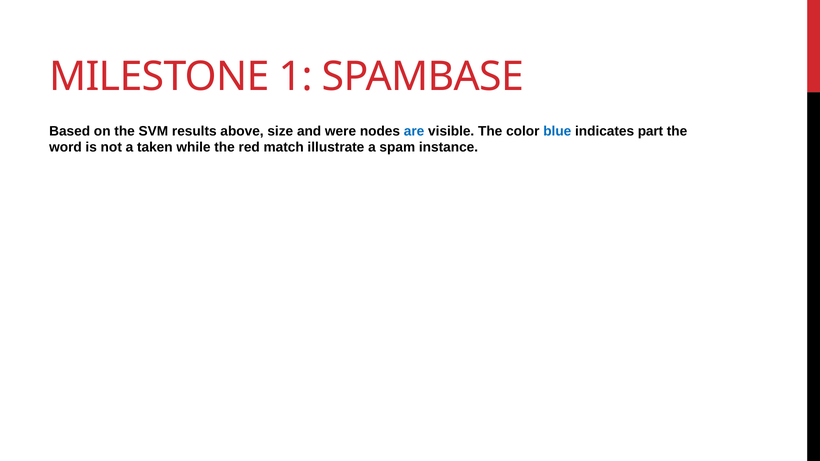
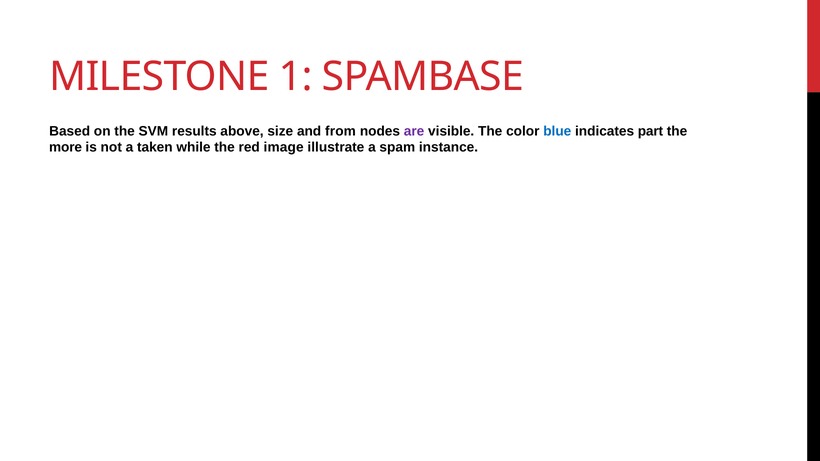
were: were -> from
are colour: blue -> purple
word: word -> more
match: match -> image
